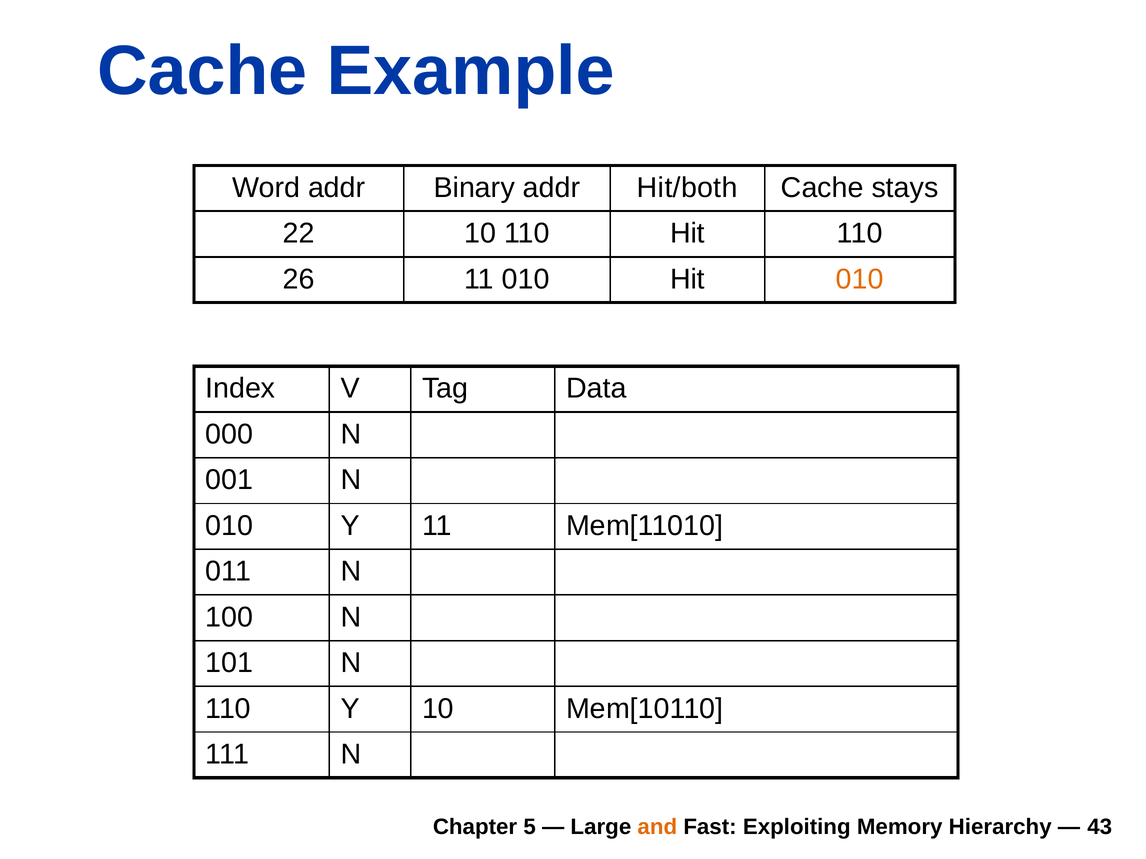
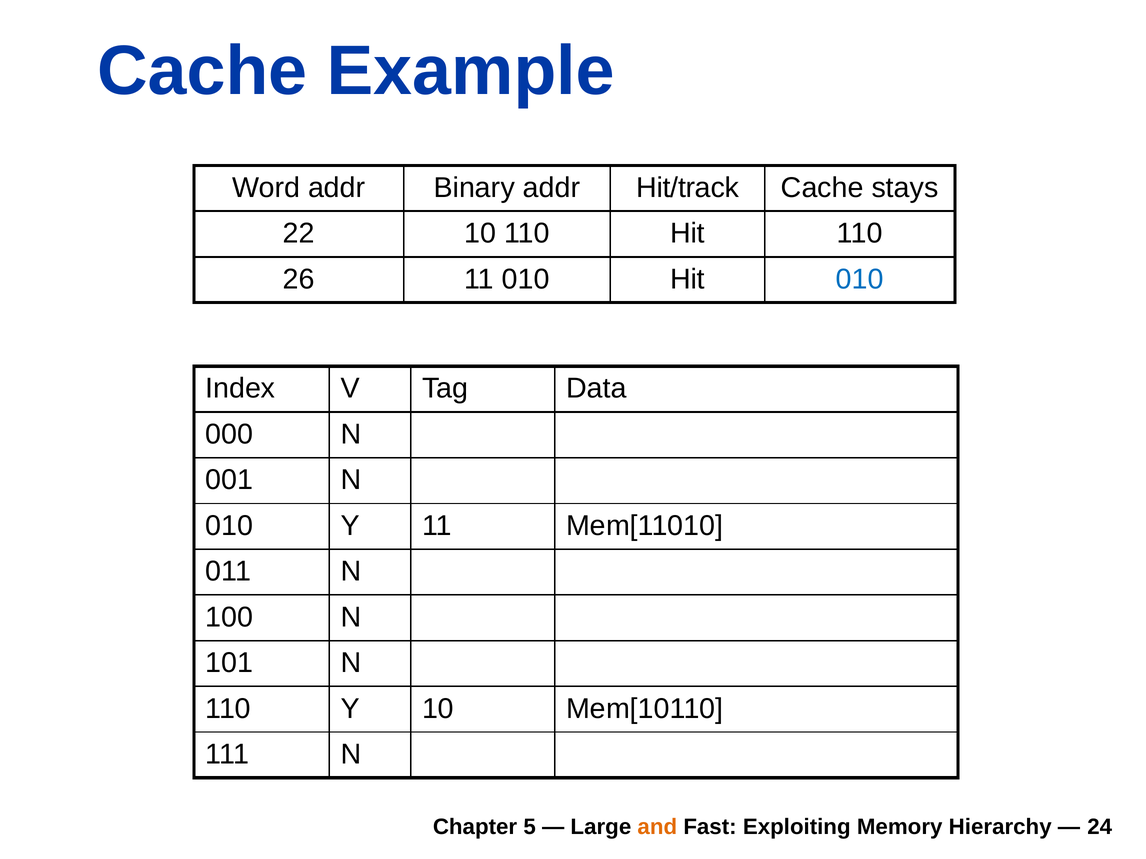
Hit/both: Hit/both -> Hit/track
010 at (860, 279) colour: orange -> blue
43: 43 -> 24
